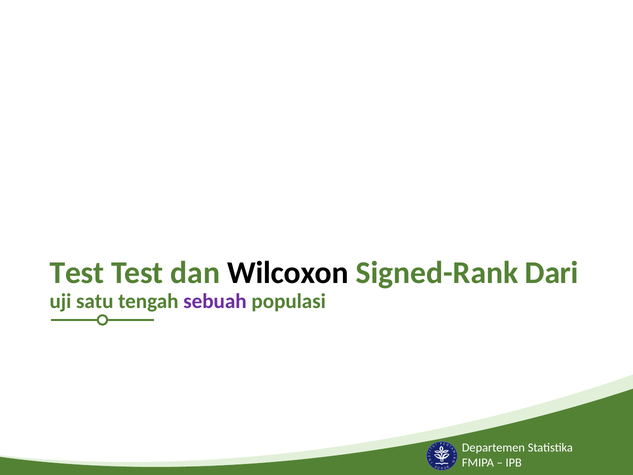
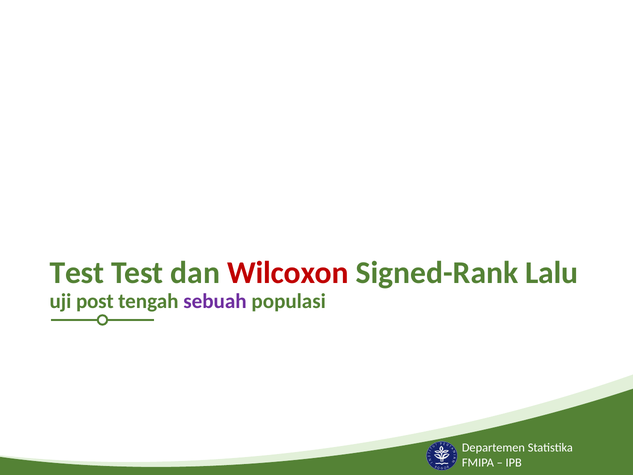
Wilcoxon colour: black -> red
Dari: Dari -> Lalu
satu: satu -> post
